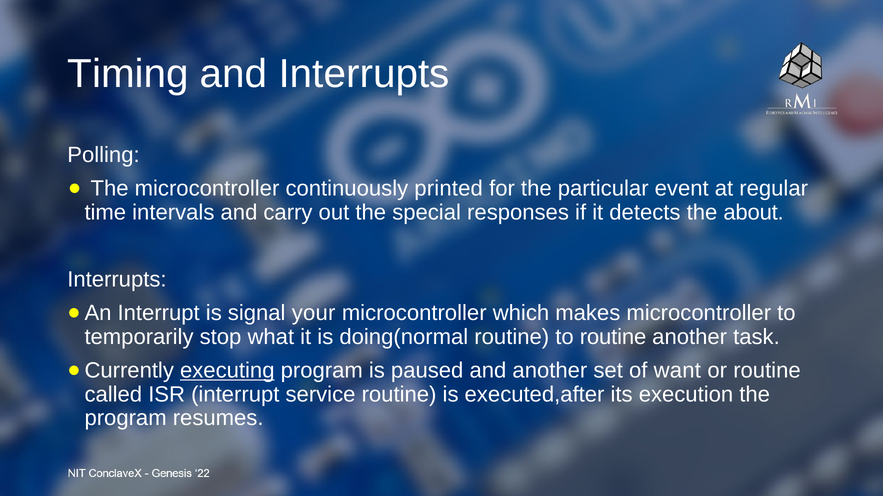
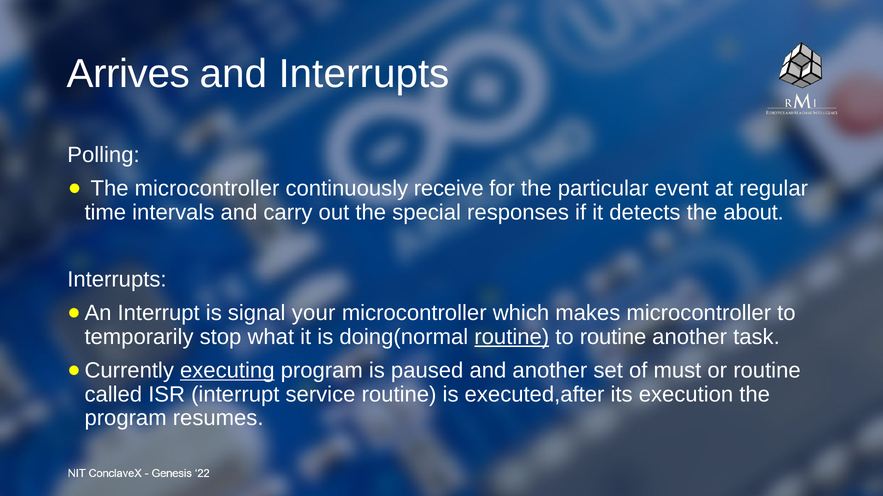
Timing: Timing -> Arrives
printed: printed -> receive
routine at (512, 337) underline: none -> present
want: want -> must
